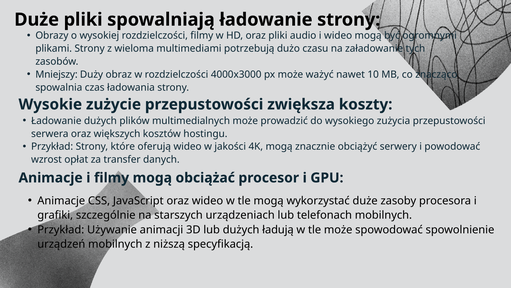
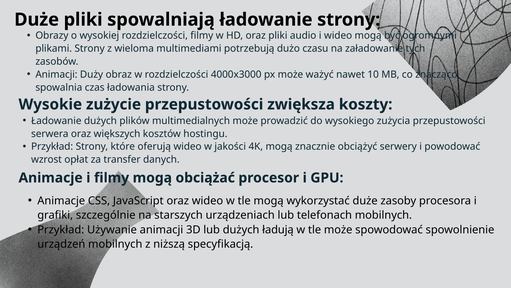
Mniejszy at (56, 74): Mniejszy -> Animacji
